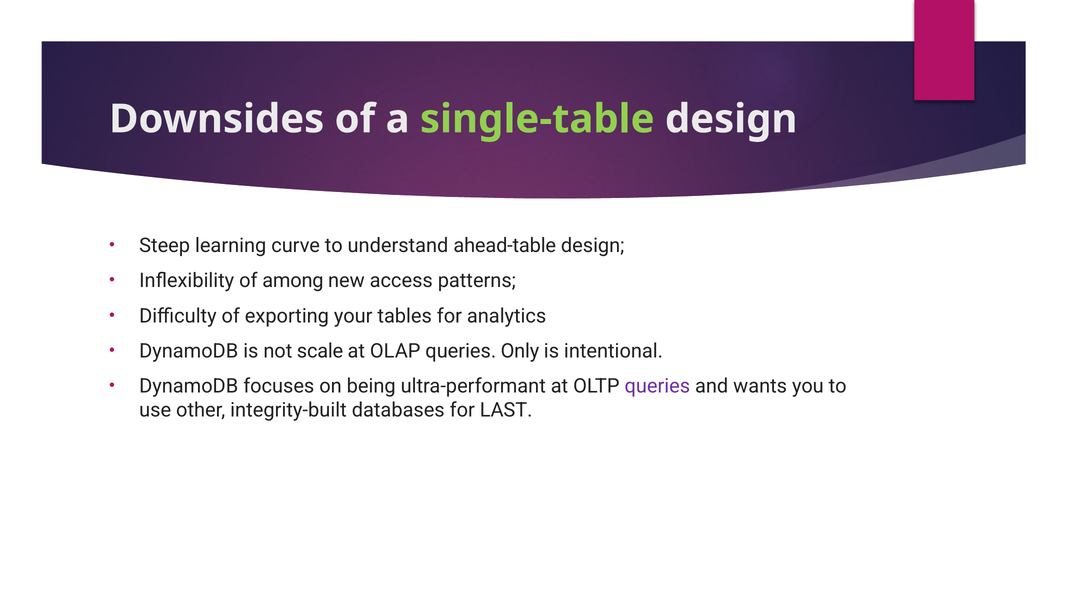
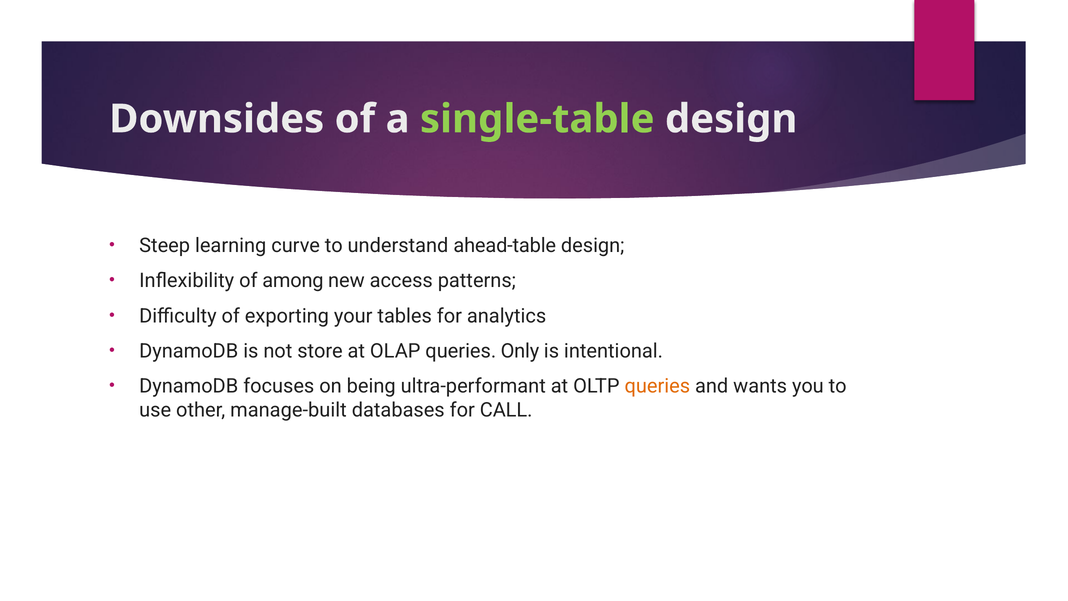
scale: scale -> store
queries at (657, 386) colour: purple -> orange
integrity-built: integrity-built -> manage-built
LAST: LAST -> CALL
